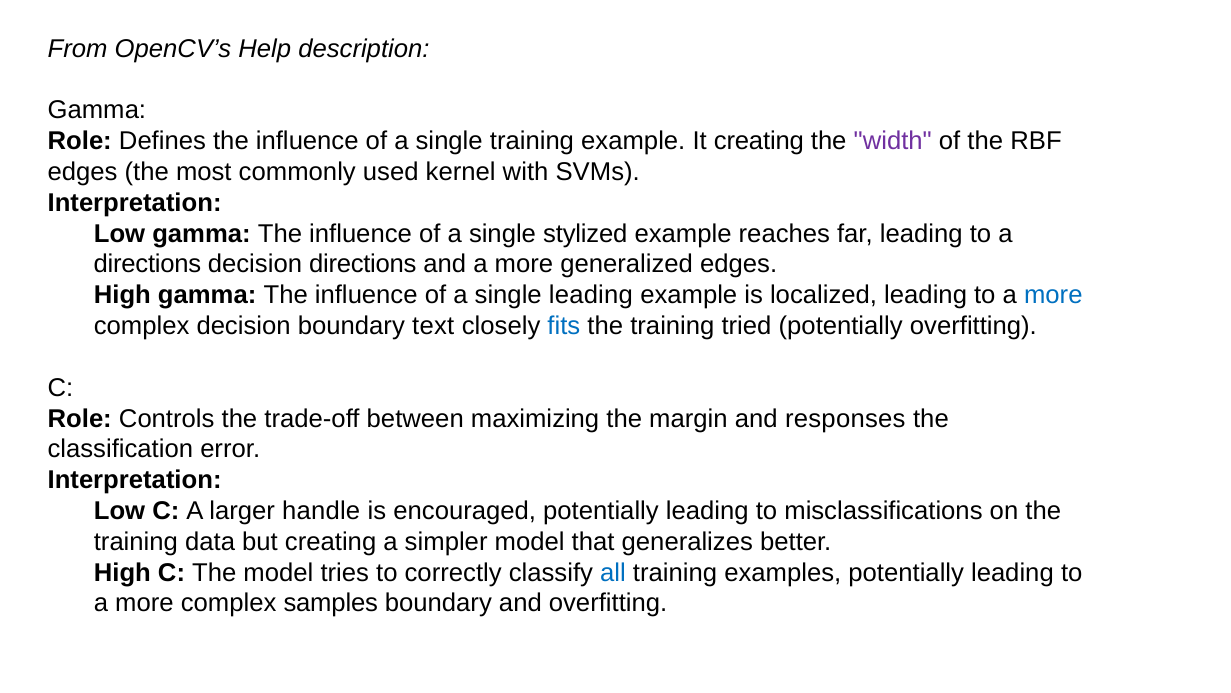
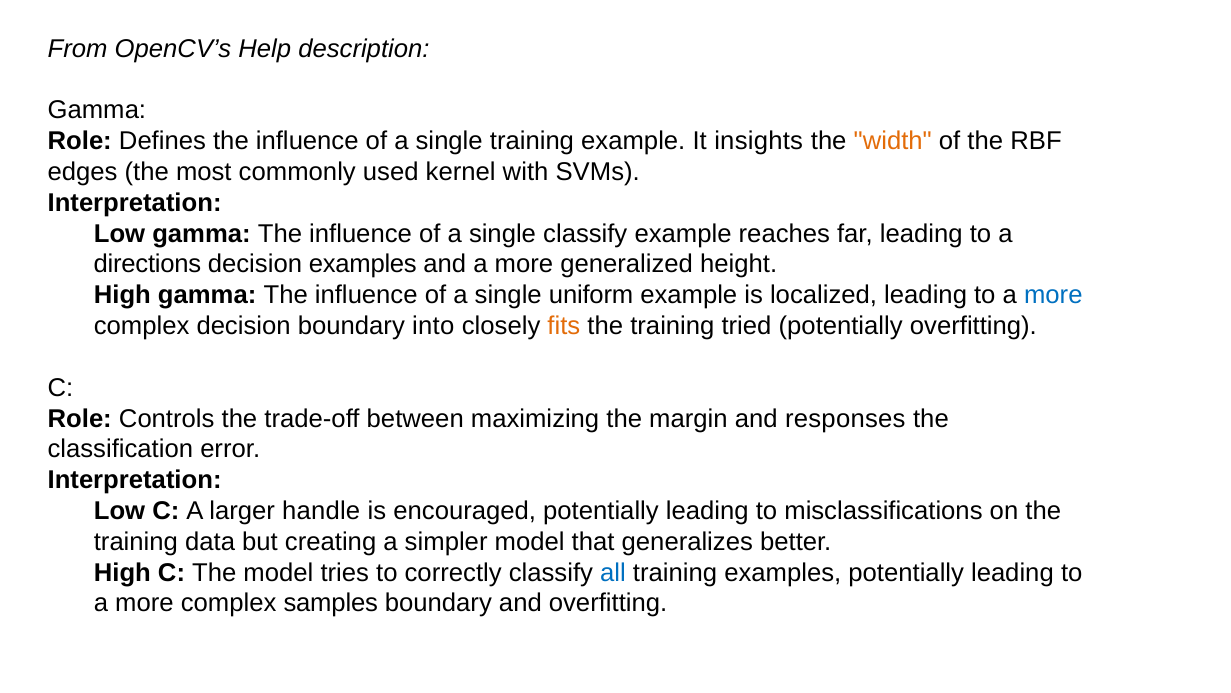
It creating: creating -> insights
width colour: purple -> orange
single stylized: stylized -> classify
decision directions: directions -> examples
generalized edges: edges -> height
single leading: leading -> uniform
text: text -> into
fits colour: blue -> orange
